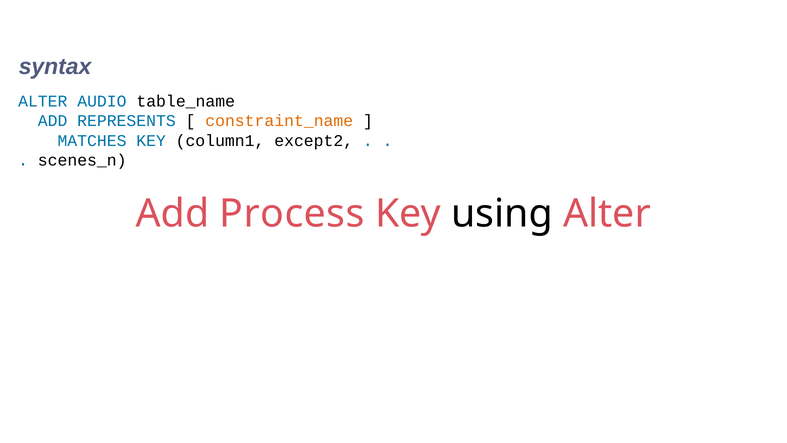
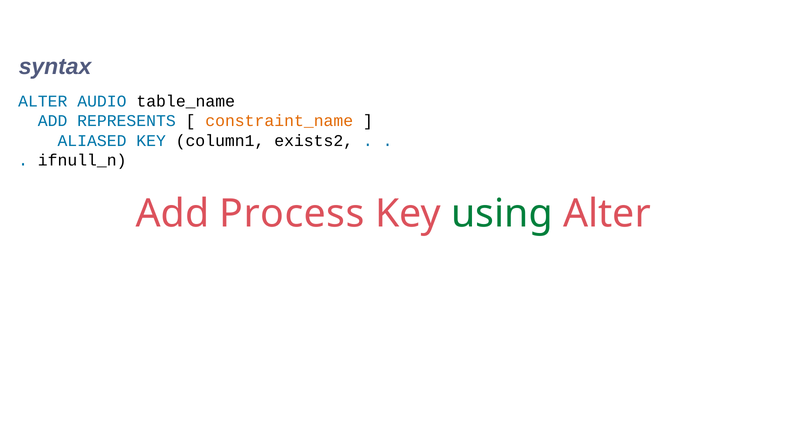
MATCHES: MATCHES -> ALIASED
except2: except2 -> exists2
scenes_n: scenes_n -> ifnull_n
using colour: black -> green
